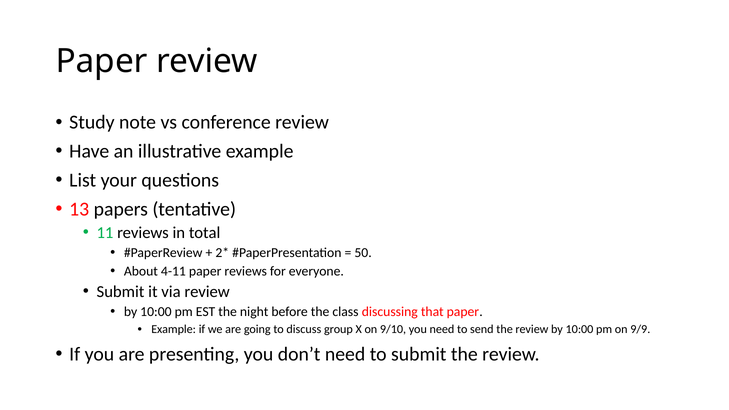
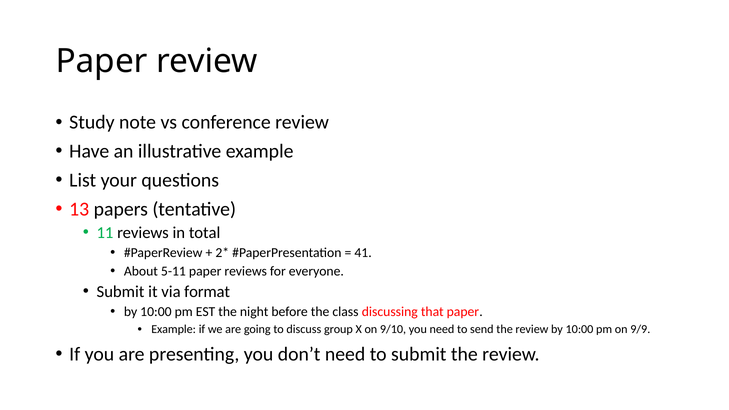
50: 50 -> 41
4-11: 4-11 -> 5-11
via review: review -> format
